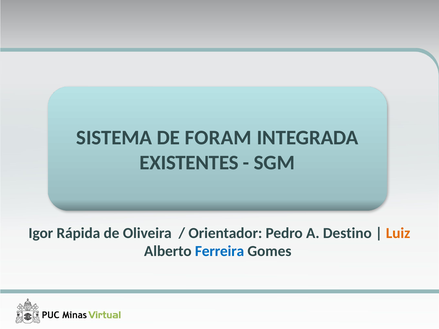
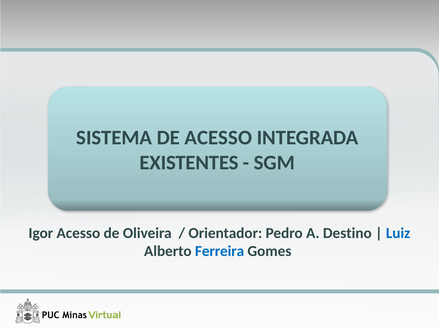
DE FORAM: FORAM -> ACESSO
Igor Rápida: Rápida -> Acesso
Luiz colour: orange -> blue
